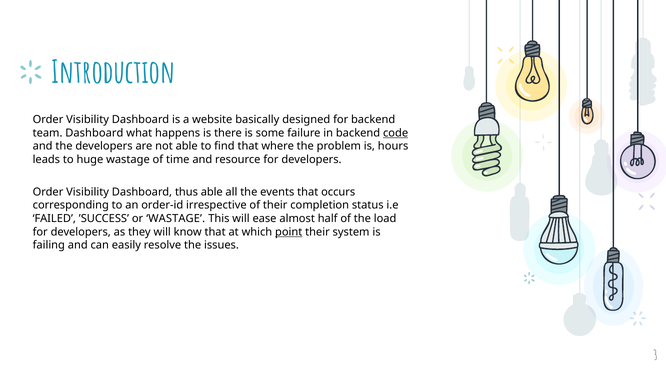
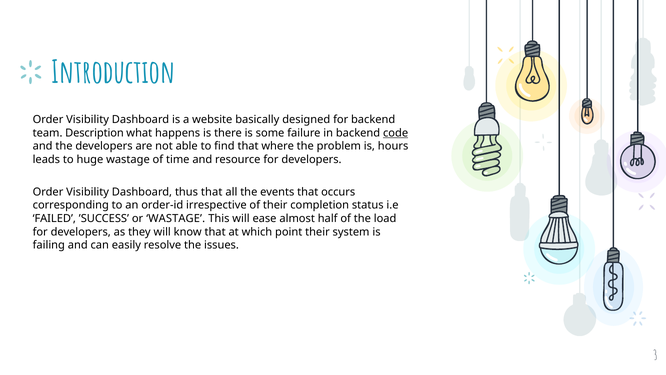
team Dashboard: Dashboard -> Description
thus able: able -> that
point underline: present -> none
